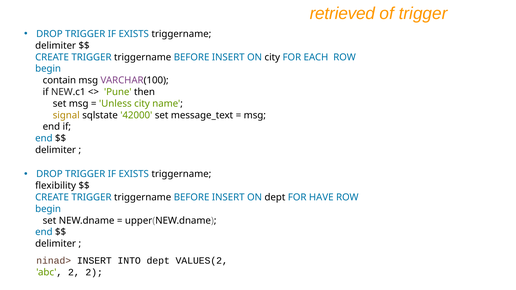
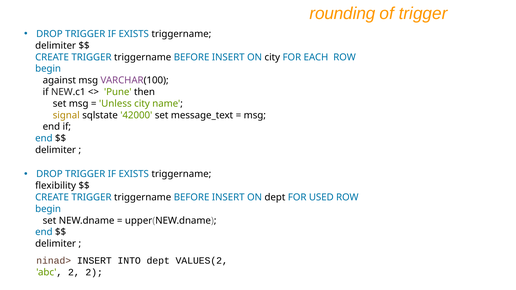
retrieved: retrieved -> rounding
contain: contain -> against
HAVE: HAVE -> USED
